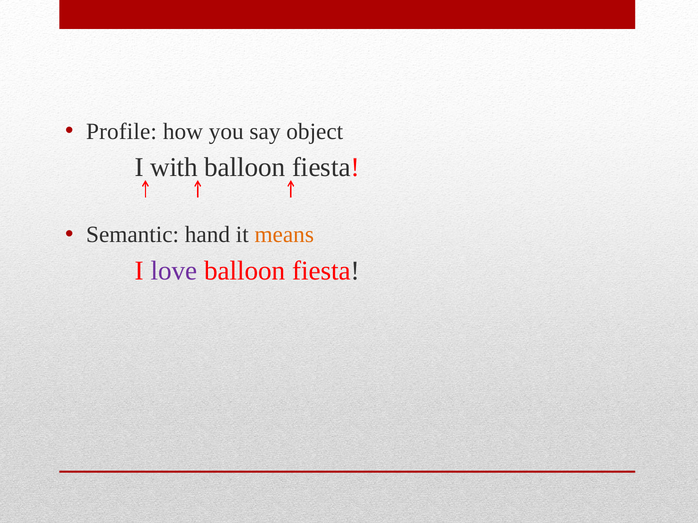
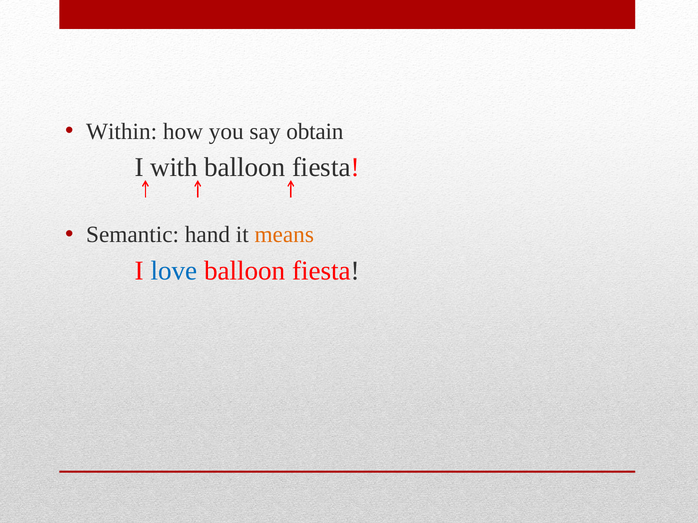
Profile: Profile -> Within
object: object -> obtain
love colour: purple -> blue
